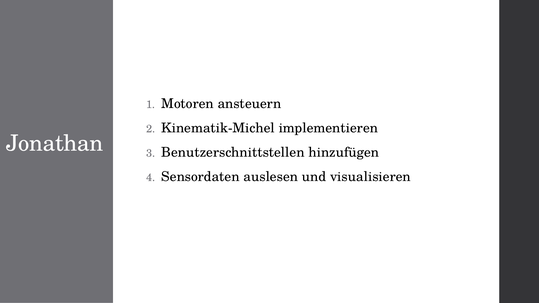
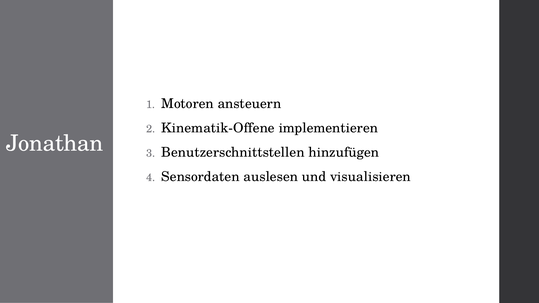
Kinematik-Michel: Kinematik-Michel -> Kinematik-Offene
